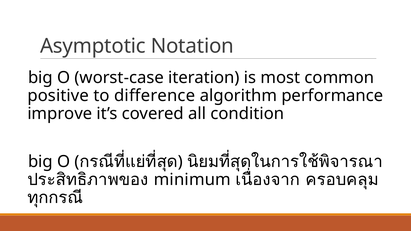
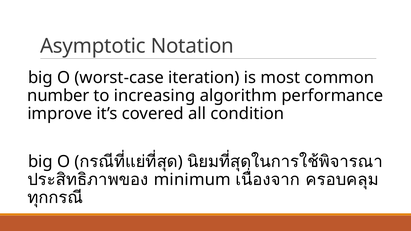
positive: positive -> number
difference: difference -> increasing
